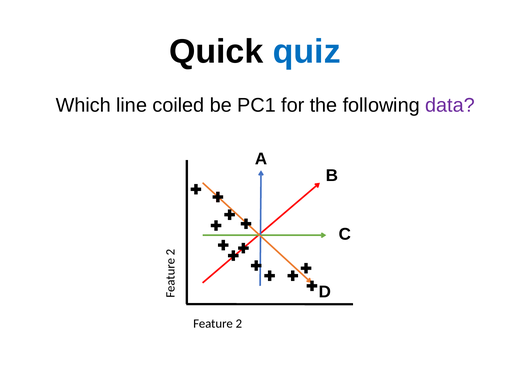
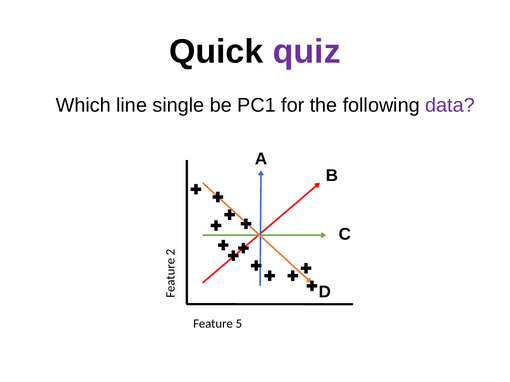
quiz colour: blue -> purple
coiled: coiled -> single
Feature 2: 2 -> 5
